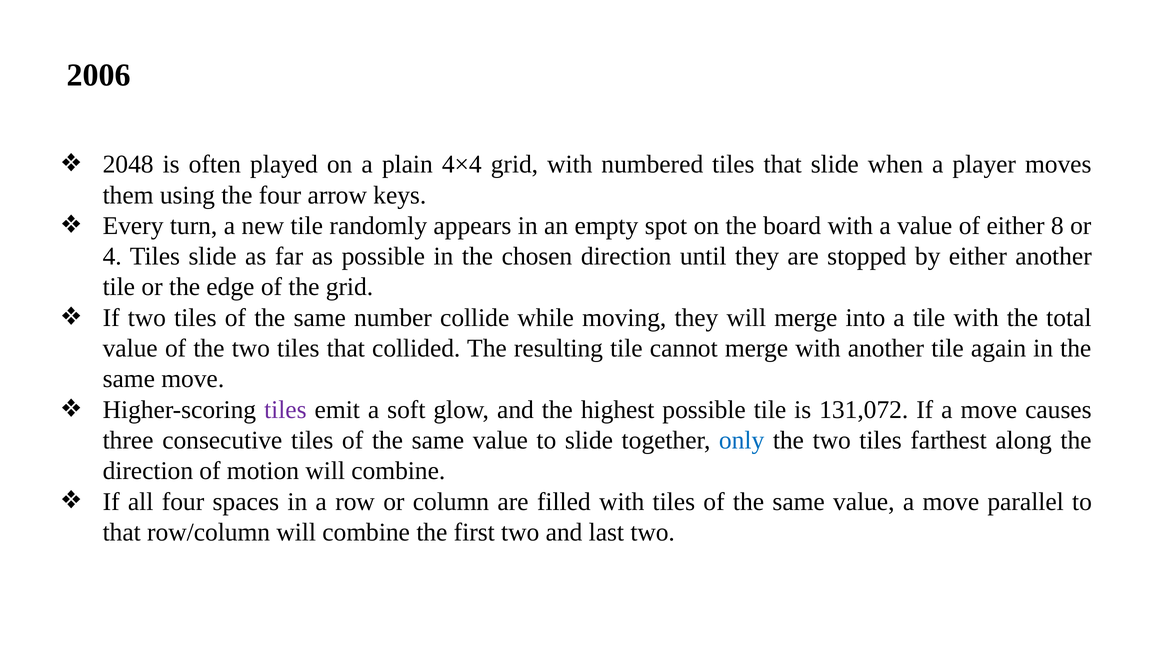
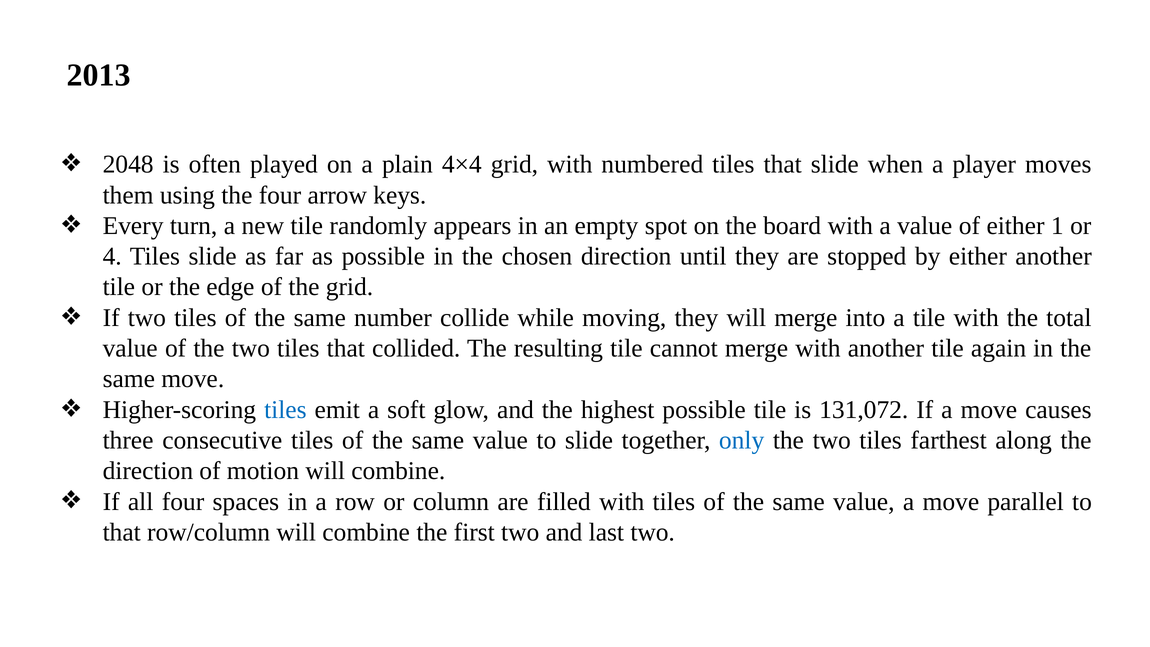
2006: 2006 -> 2013
8: 8 -> 1
tiles at (285, 410) colour: purple -> blue
